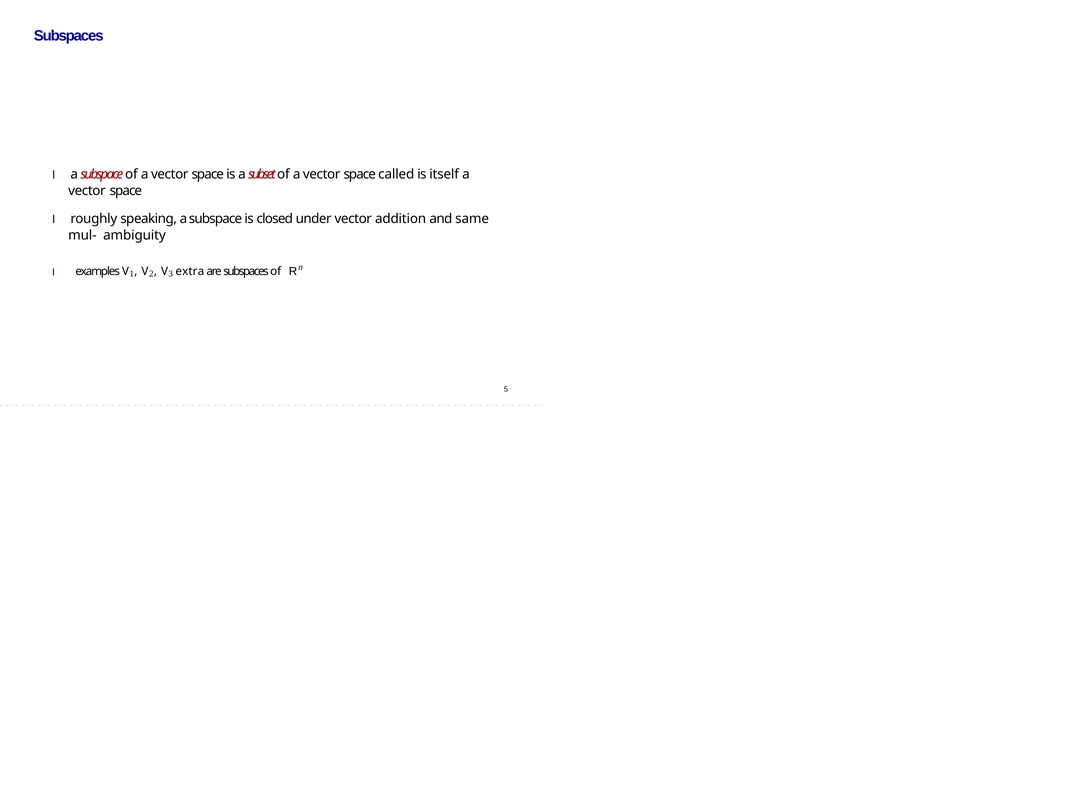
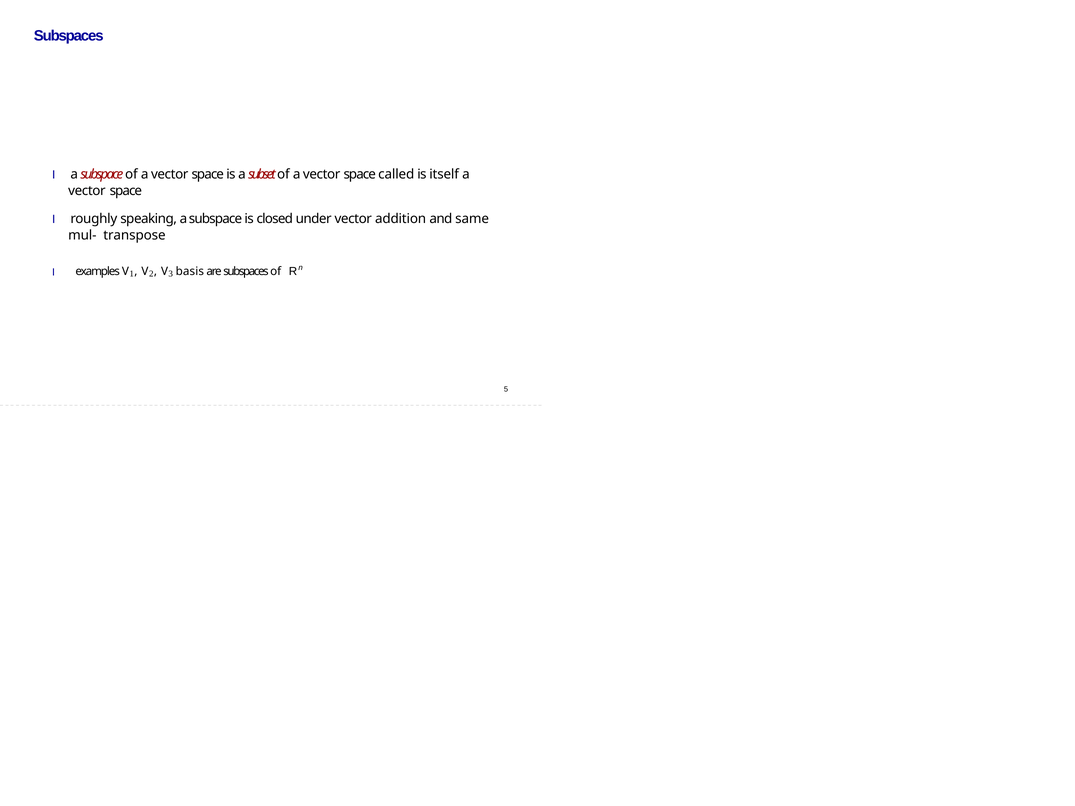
ambiguity: ambiguity -> transpose
extra: extra -> basis
